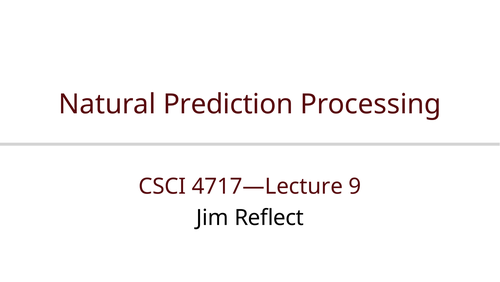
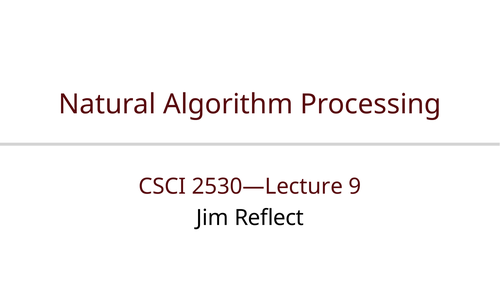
Prediction: Prediction -> Algorithm
4717—Lecture: 4717—Lecture -> 2530—Lecture
